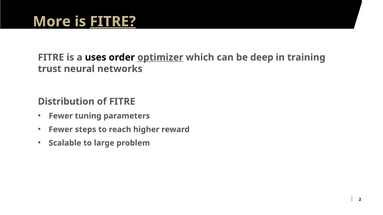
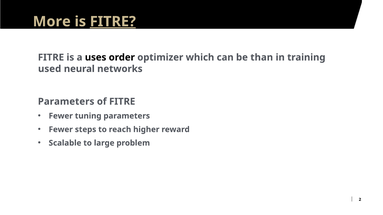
optimizer underline: present -> none
deep: deep -> than
trust: trust -> used
Distribution at (66, 102): Distribution -> Parameters
